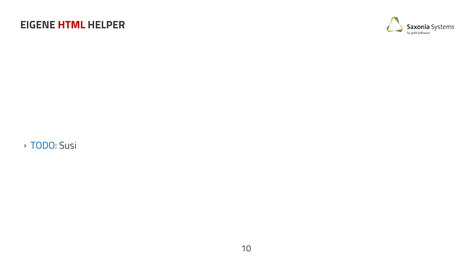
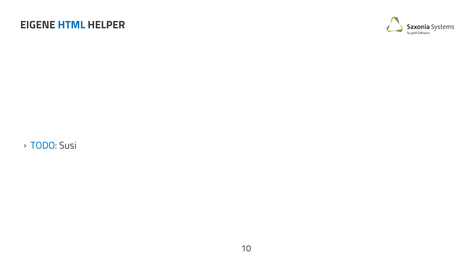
HTML colour: red -> blue
